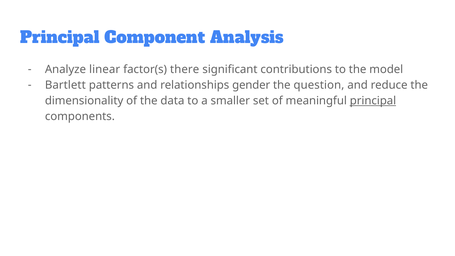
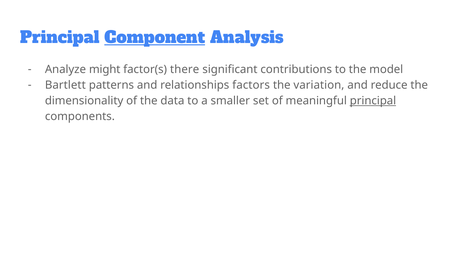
Component underline: none -> present
linear: linear -> might
gender: gender -> factors
question: question -> variation
